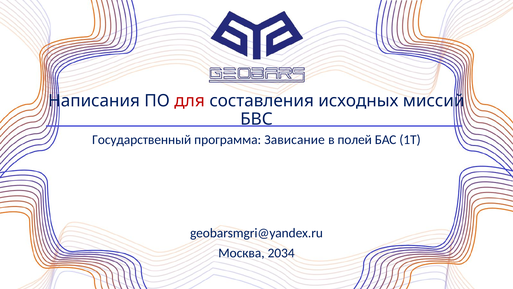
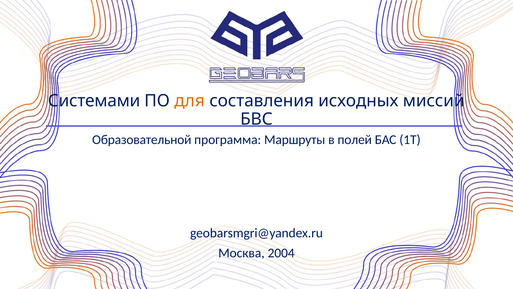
Написания: Написания -> Системами
для colour: red -> orange
Государственный: Государственный -> Образовательной
Зависание: Зависание -> Маршруты
2034: 2034 -> 2004
